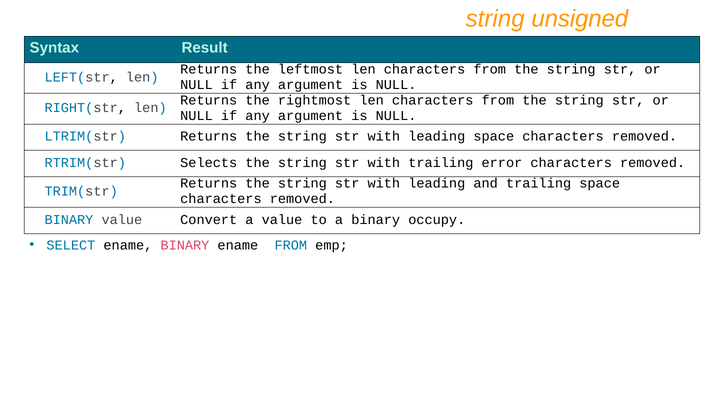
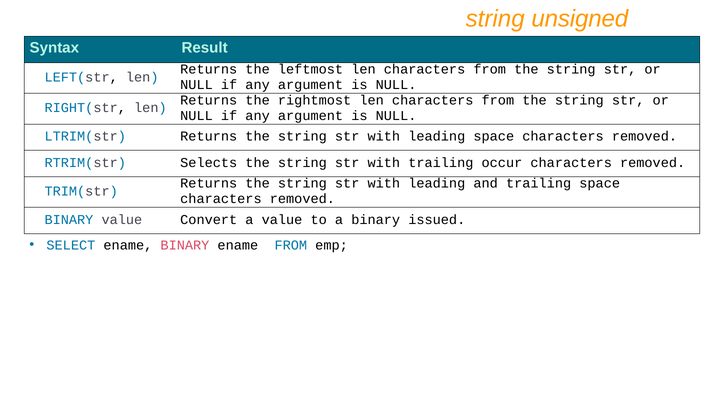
error: error -> occur
occupy: occupy -> issued
